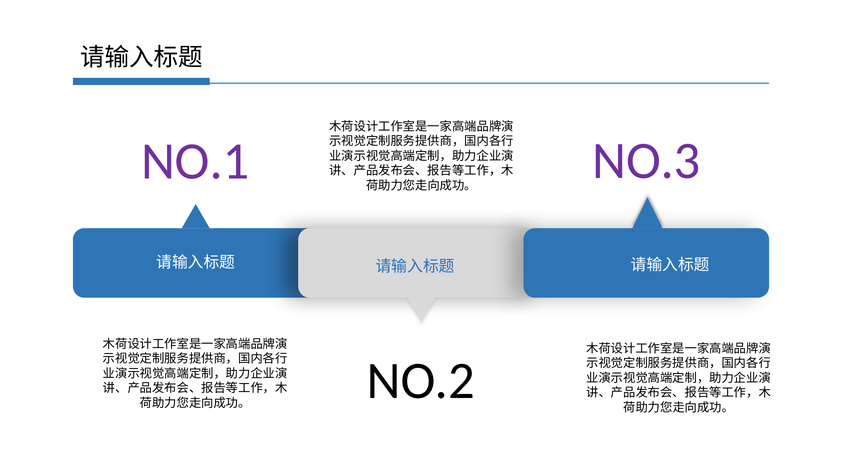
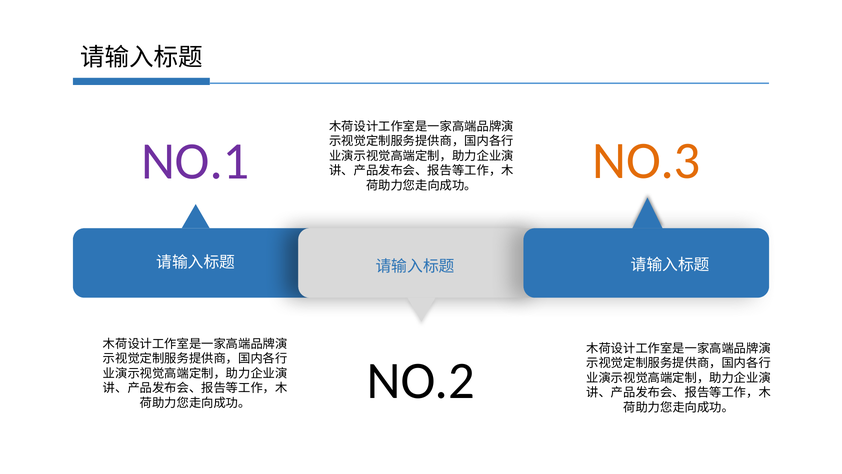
NO.3 colour: purple -> orange
